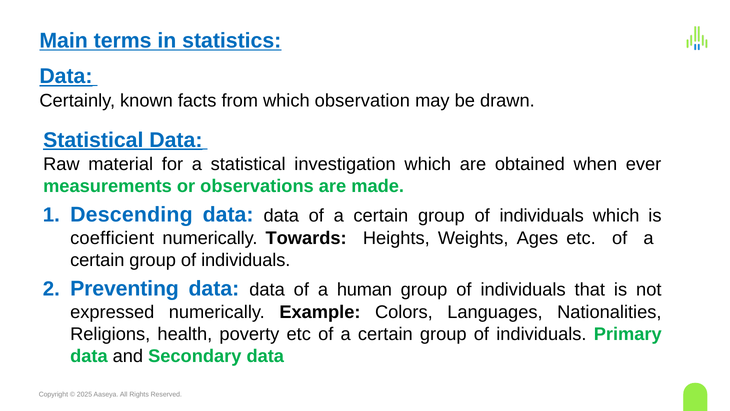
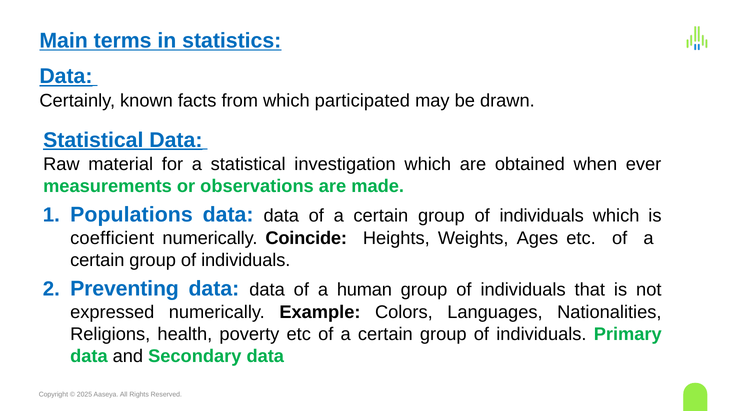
observation: observation -> participated
Descending: Descending -> Populations
Towards: Towards -> Coincide
